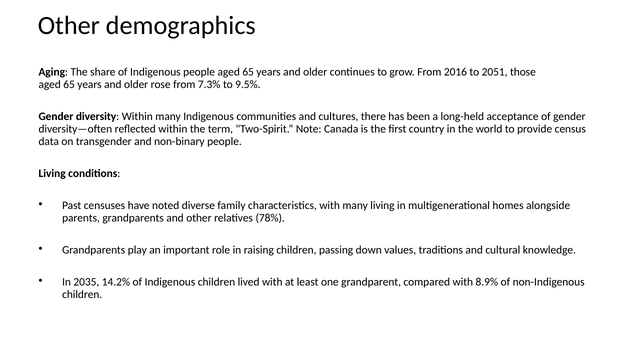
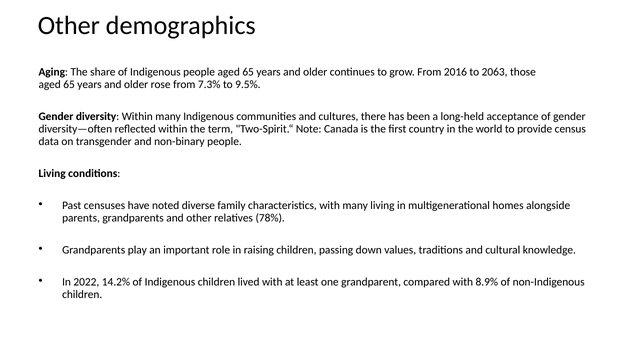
2051: 2051 -> 2063
2035: 2035 -> 2022
